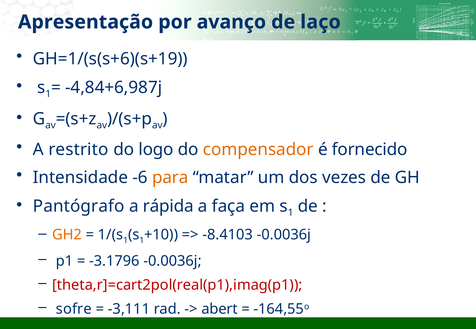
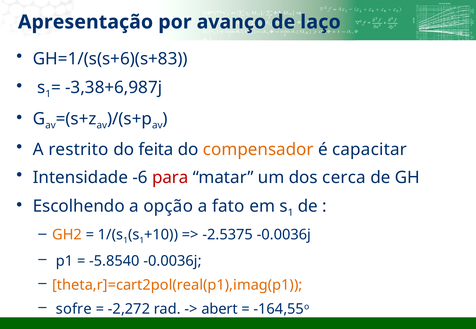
GH=1/(s(s+6)(s+19: GH=1/(s(s+6)(s+19 -> GH=1/(s(s+6)(s+83
-4,84+6,987j: -4,84+6,987j -> -3,38+6,987j
logo: logo -> feita
fornecido: fornecido -> capacitar
para colour: orange -> red
vezes: vezes -> cerca
Pantógrafo: Pantógrafo -> Escolhendo
rápida: rápida -> opção
faça: faça -> fato
-8.4103: -8.4103 -> -2.5375
-3.1796: -3.1796 -> -5.8540
theta,r]=cart2pol(real(p1),imag(p1 colour: red -> orange
-3,111: -3,111 -> -2,272
